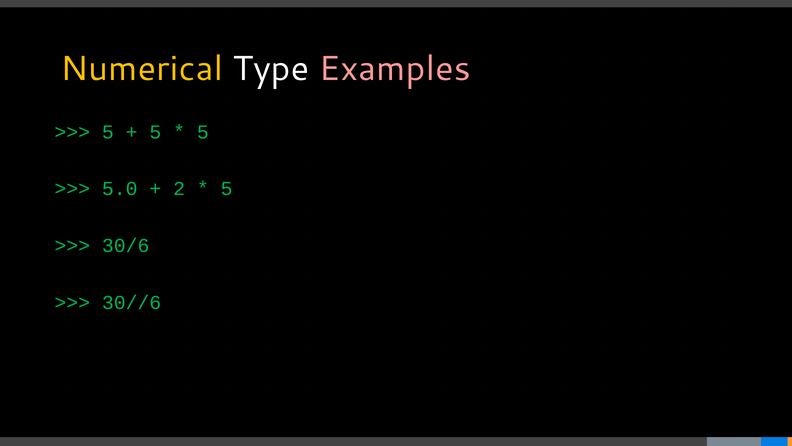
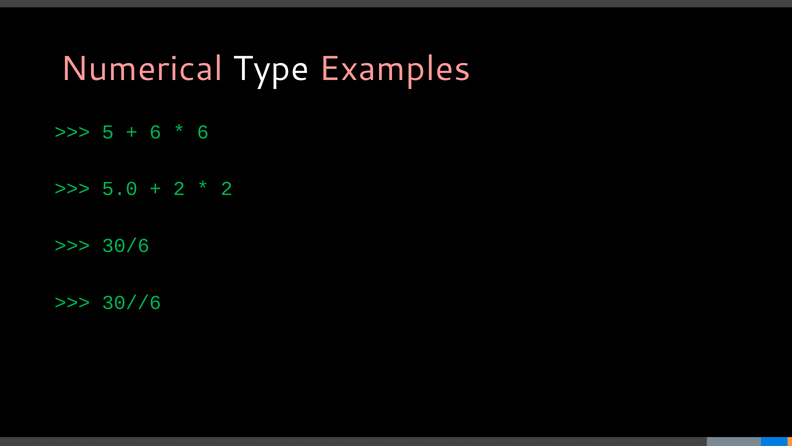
Numerical colour: yellow -> pink
5 at (155, 132): 5 -> 6
5 at (203, 132): 5 -> 6
5 at (227, 189): 5 -> 2
